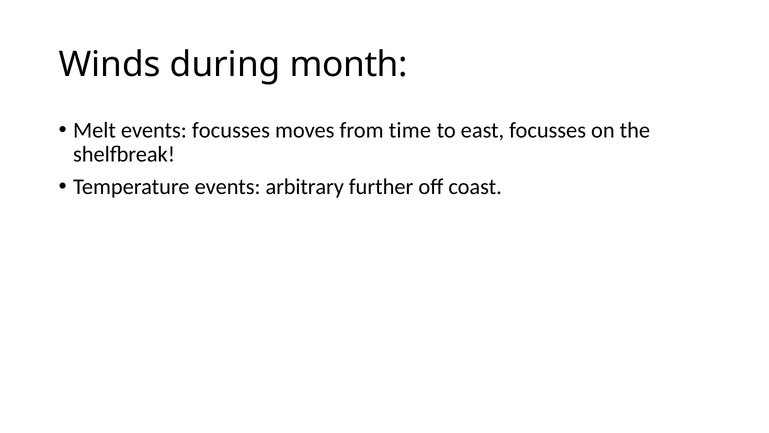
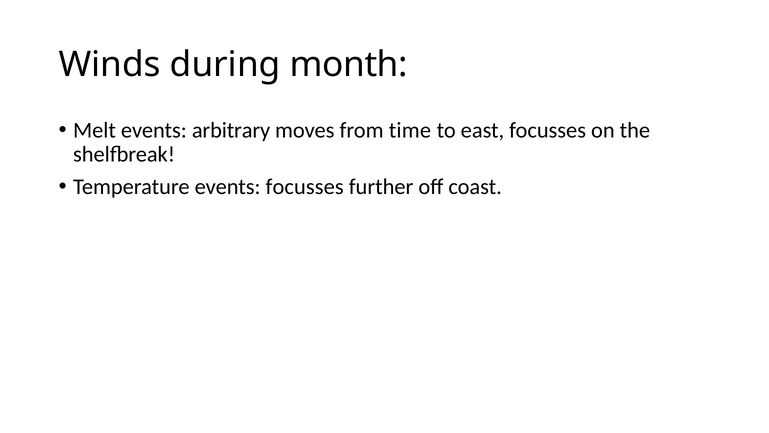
events focusses: focusses -> arbitrary
events arbitrary: arbitrary -> focusses
